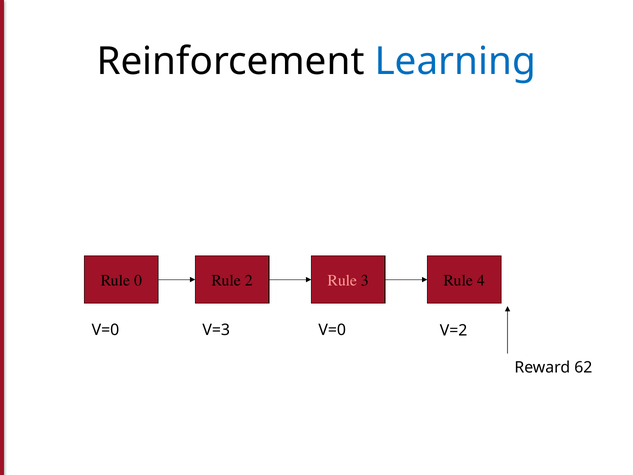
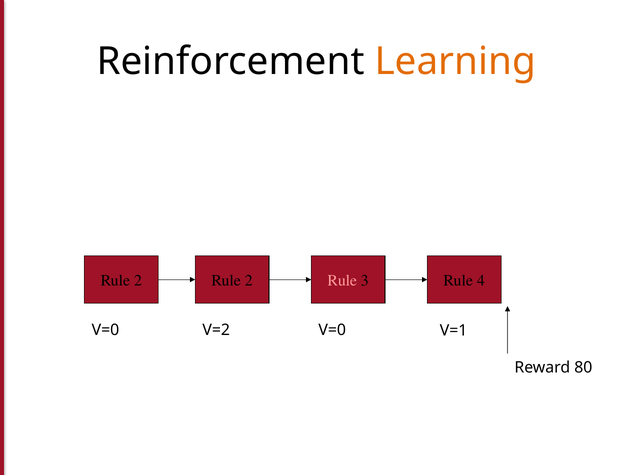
Learning colour: blue -> orange
0 at (138, 281): 0 -> 2
V=3: V=3 -> V=2
V=2: V=2 -> V=1
62: 62 -> 80
